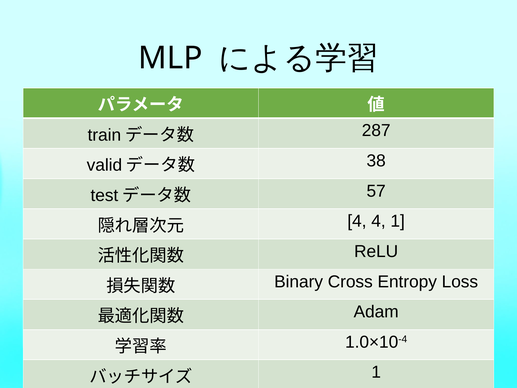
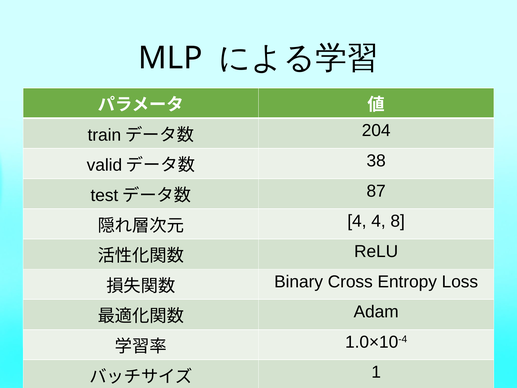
287: 287 -> 204
57: 57 -> 87
4 1: 1 -> 8
